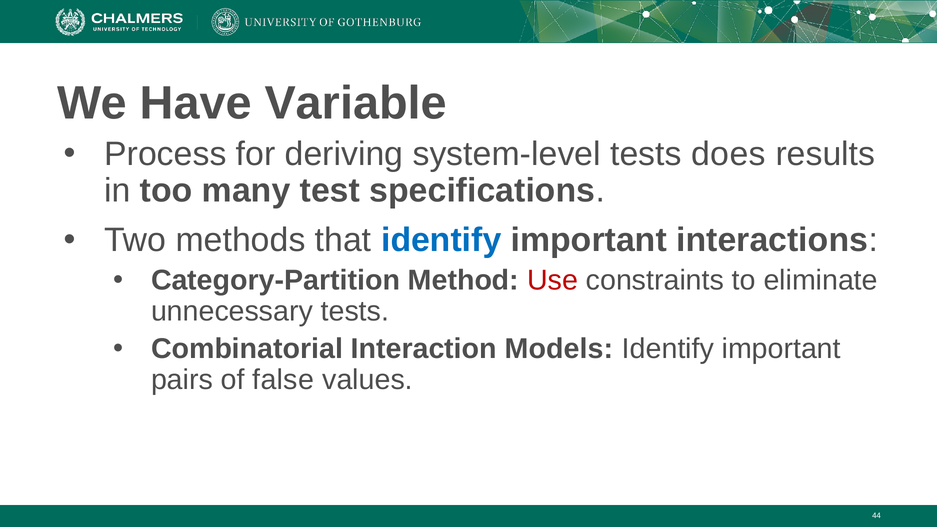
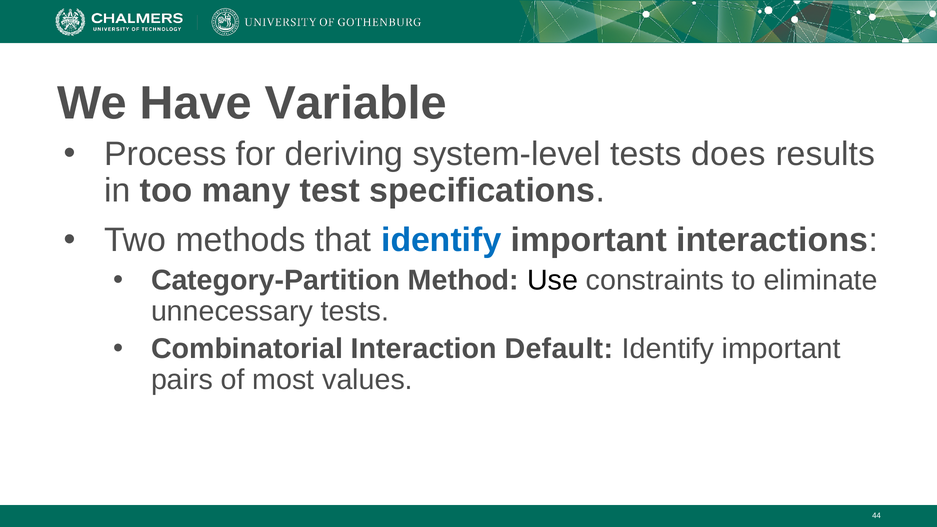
Use colour: red -> black
Models: Models -> Default
false: false -> most
